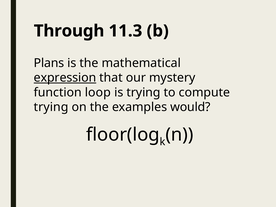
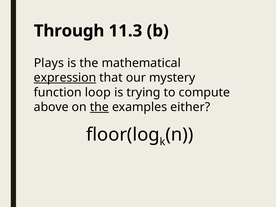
Plans: Plans -> Plays
trying at (51, 107): trying -> above
the at (99, 107) underline: none -> present
would: would -> either
